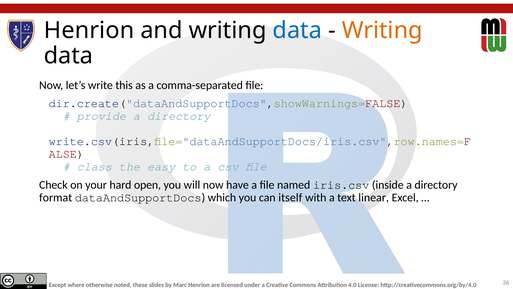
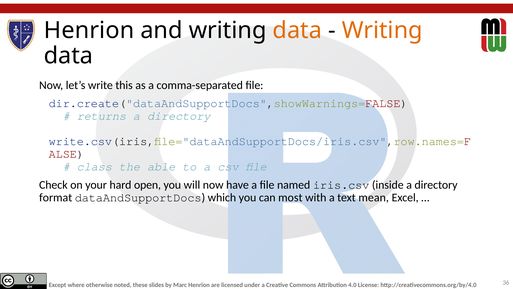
data at (297, 30) colour: blue -> orange
provide: provide -> returns
easy: easy -> able
itself: itself -> most
linear: linear -> mean
